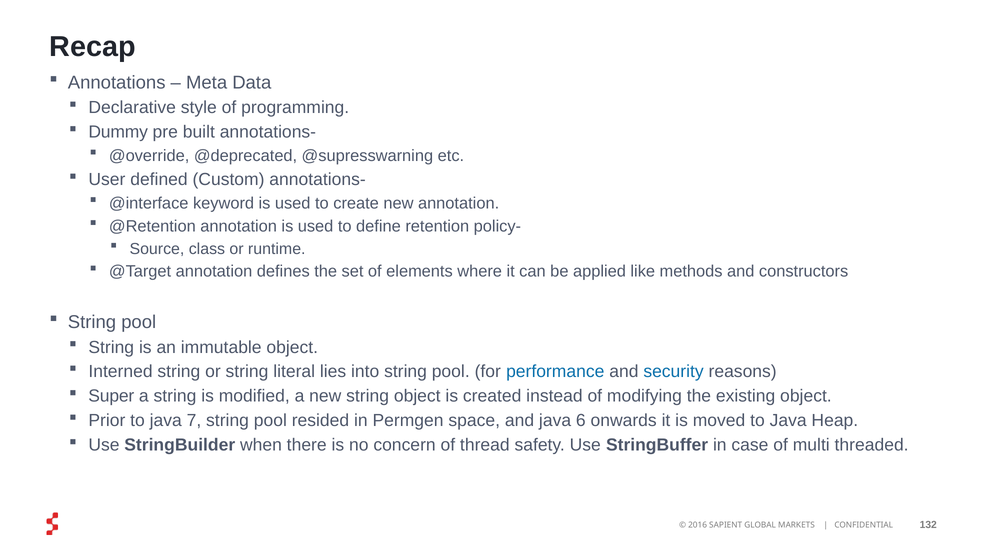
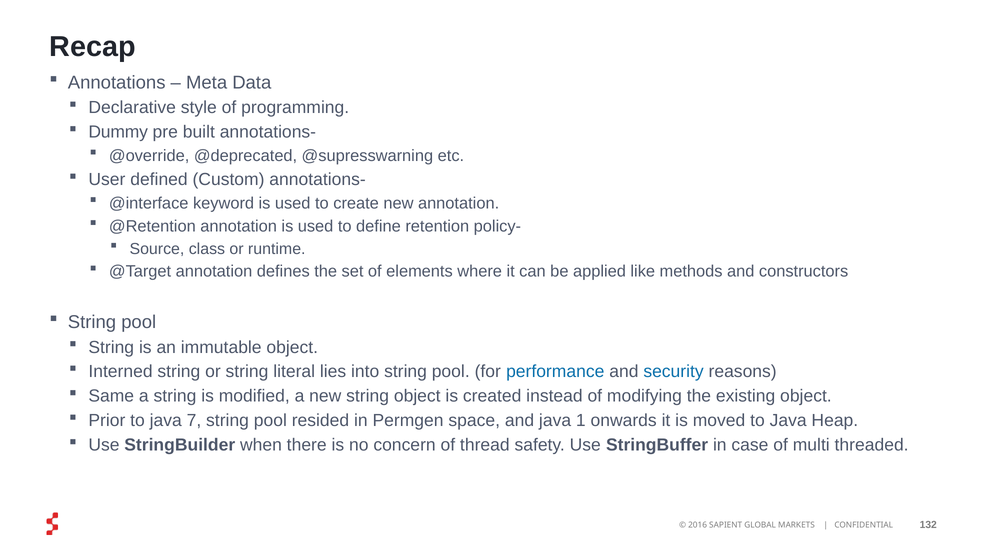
Super: Super -> Same
6: 6 -> 1
